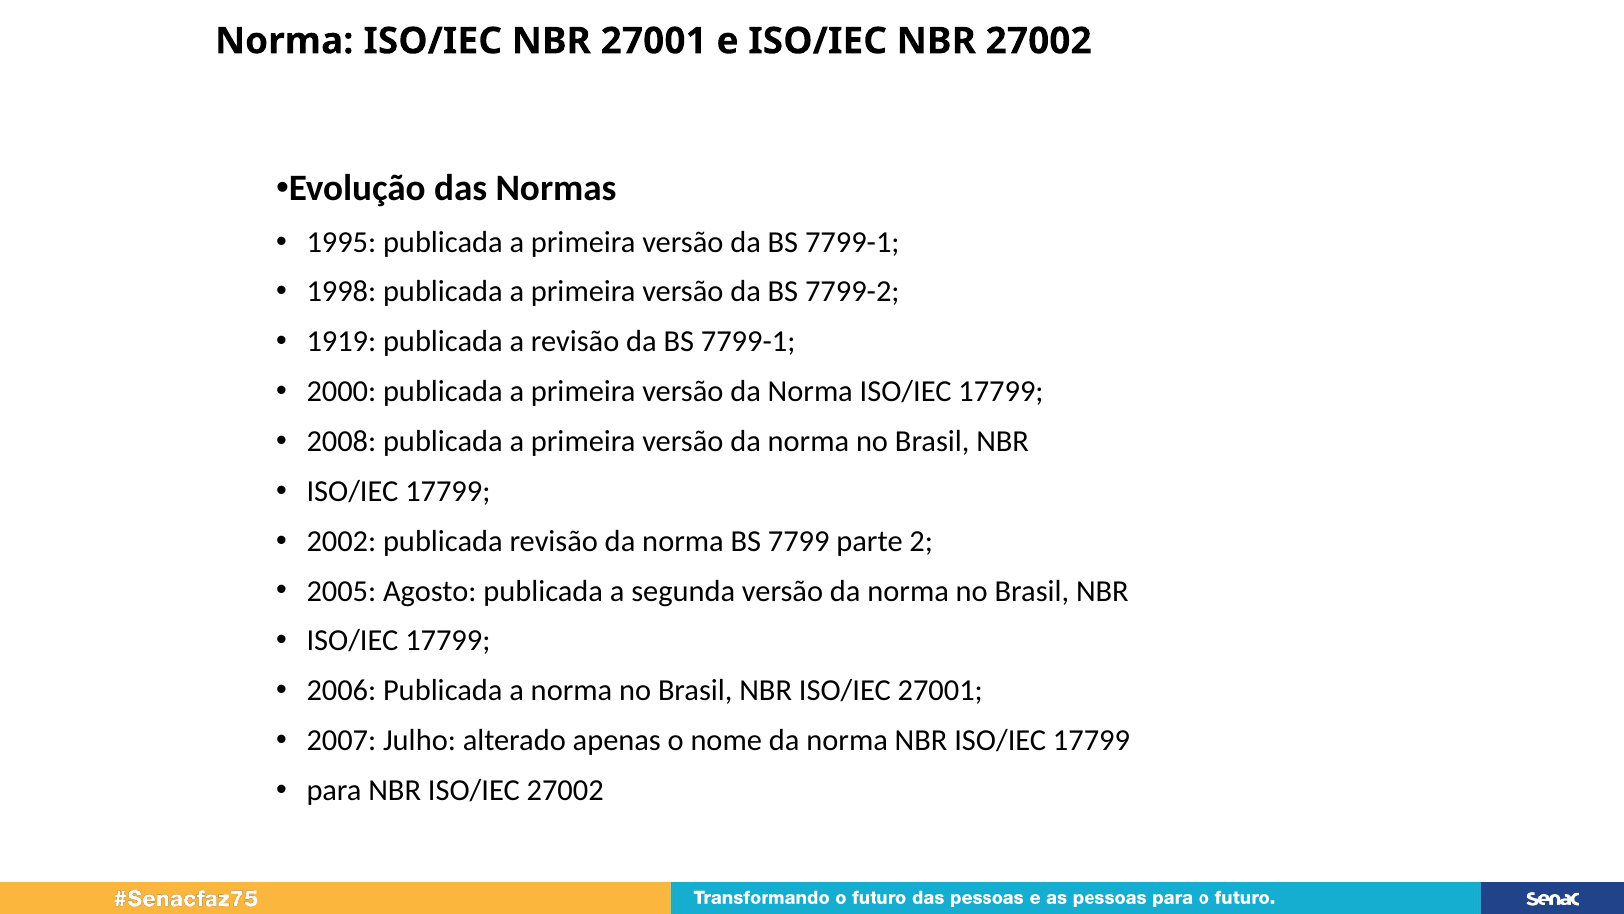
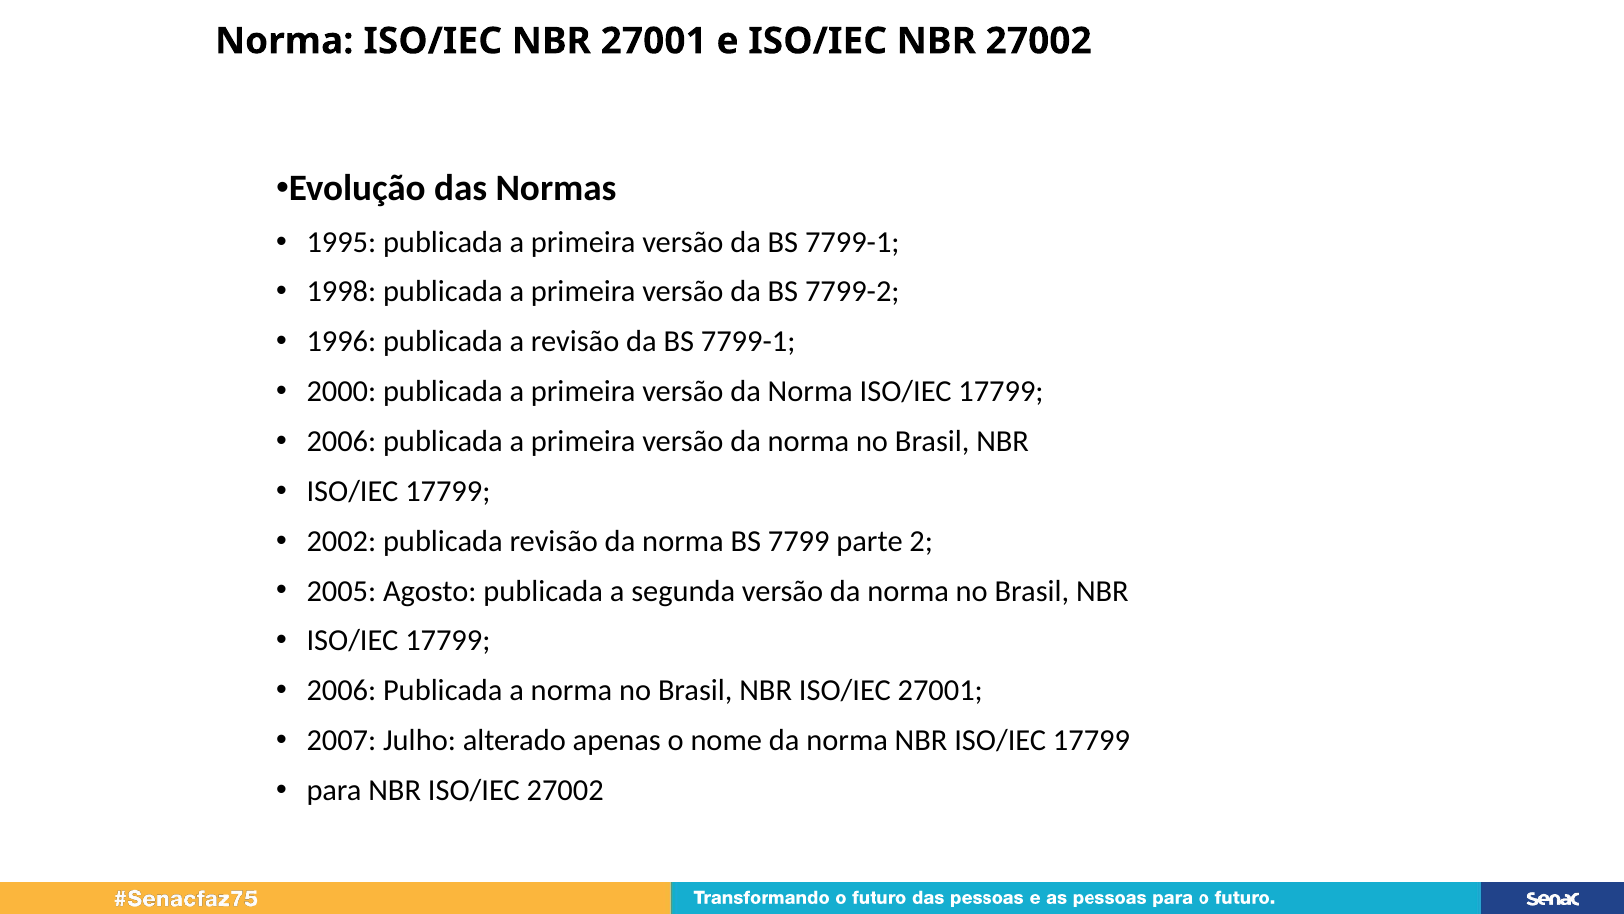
1919: 1919 -> 1996
2008 at (341, 441): 2008 -> 2006
